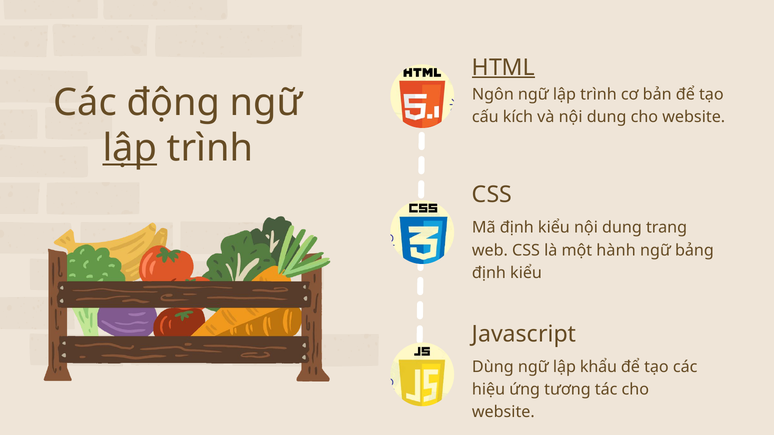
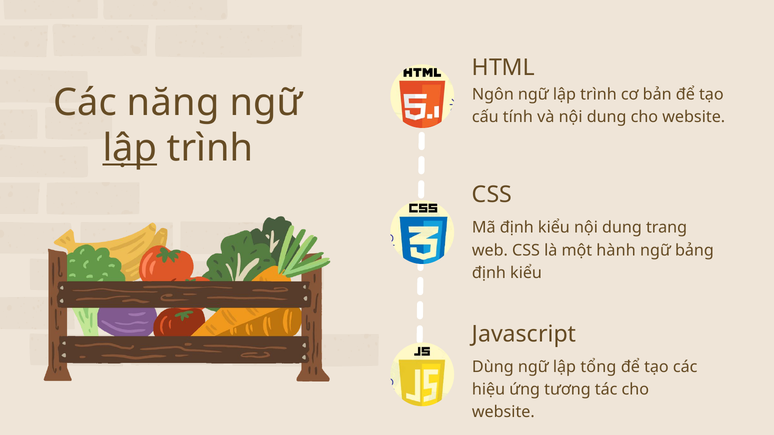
HTML underline: present -> none
động: động -> năng
kích: kích -> tính
khẩu: khẩu -> tổng
